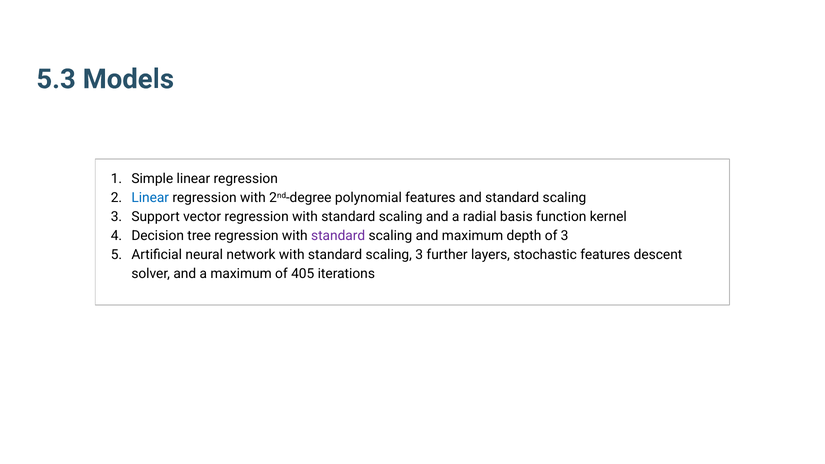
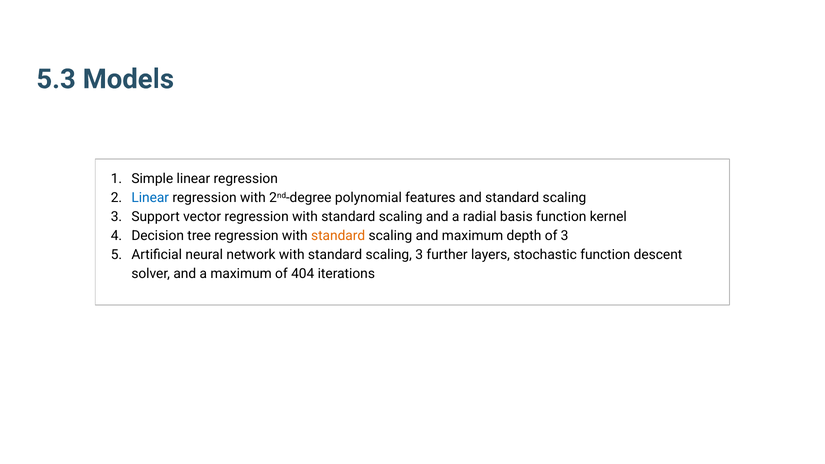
standard at (338, 236) colour: purple -> orange
stochastic features: features -> function
405: 405 -> 404
